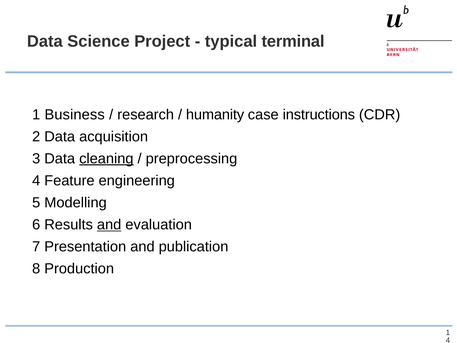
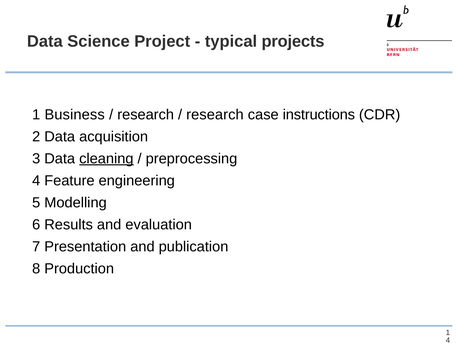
terminal: terminal -> projects
humanity at (215, 114): humanity -> research
and at (109, 225) underline: present -> none
